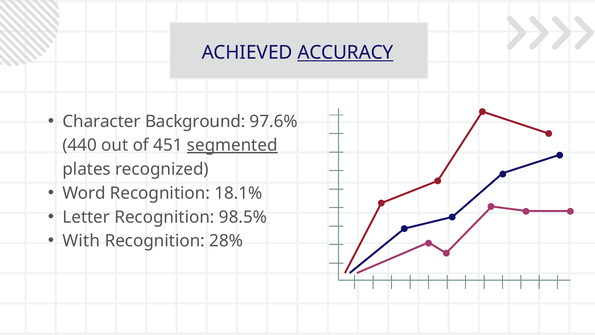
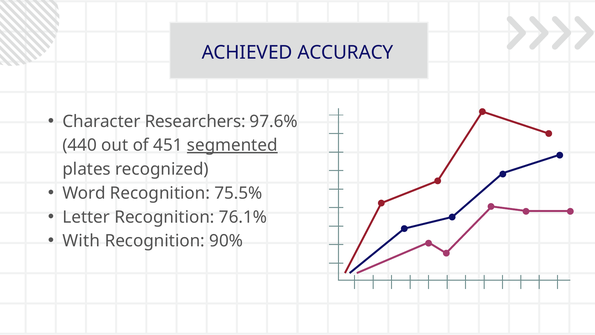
ACCURACY underline: present -> none
Background: Background -> Researchers
18.1%: 18.1% -> 75.5%
98.5%: 98.5% -> 76.1%
28%: 28% -> 90%
